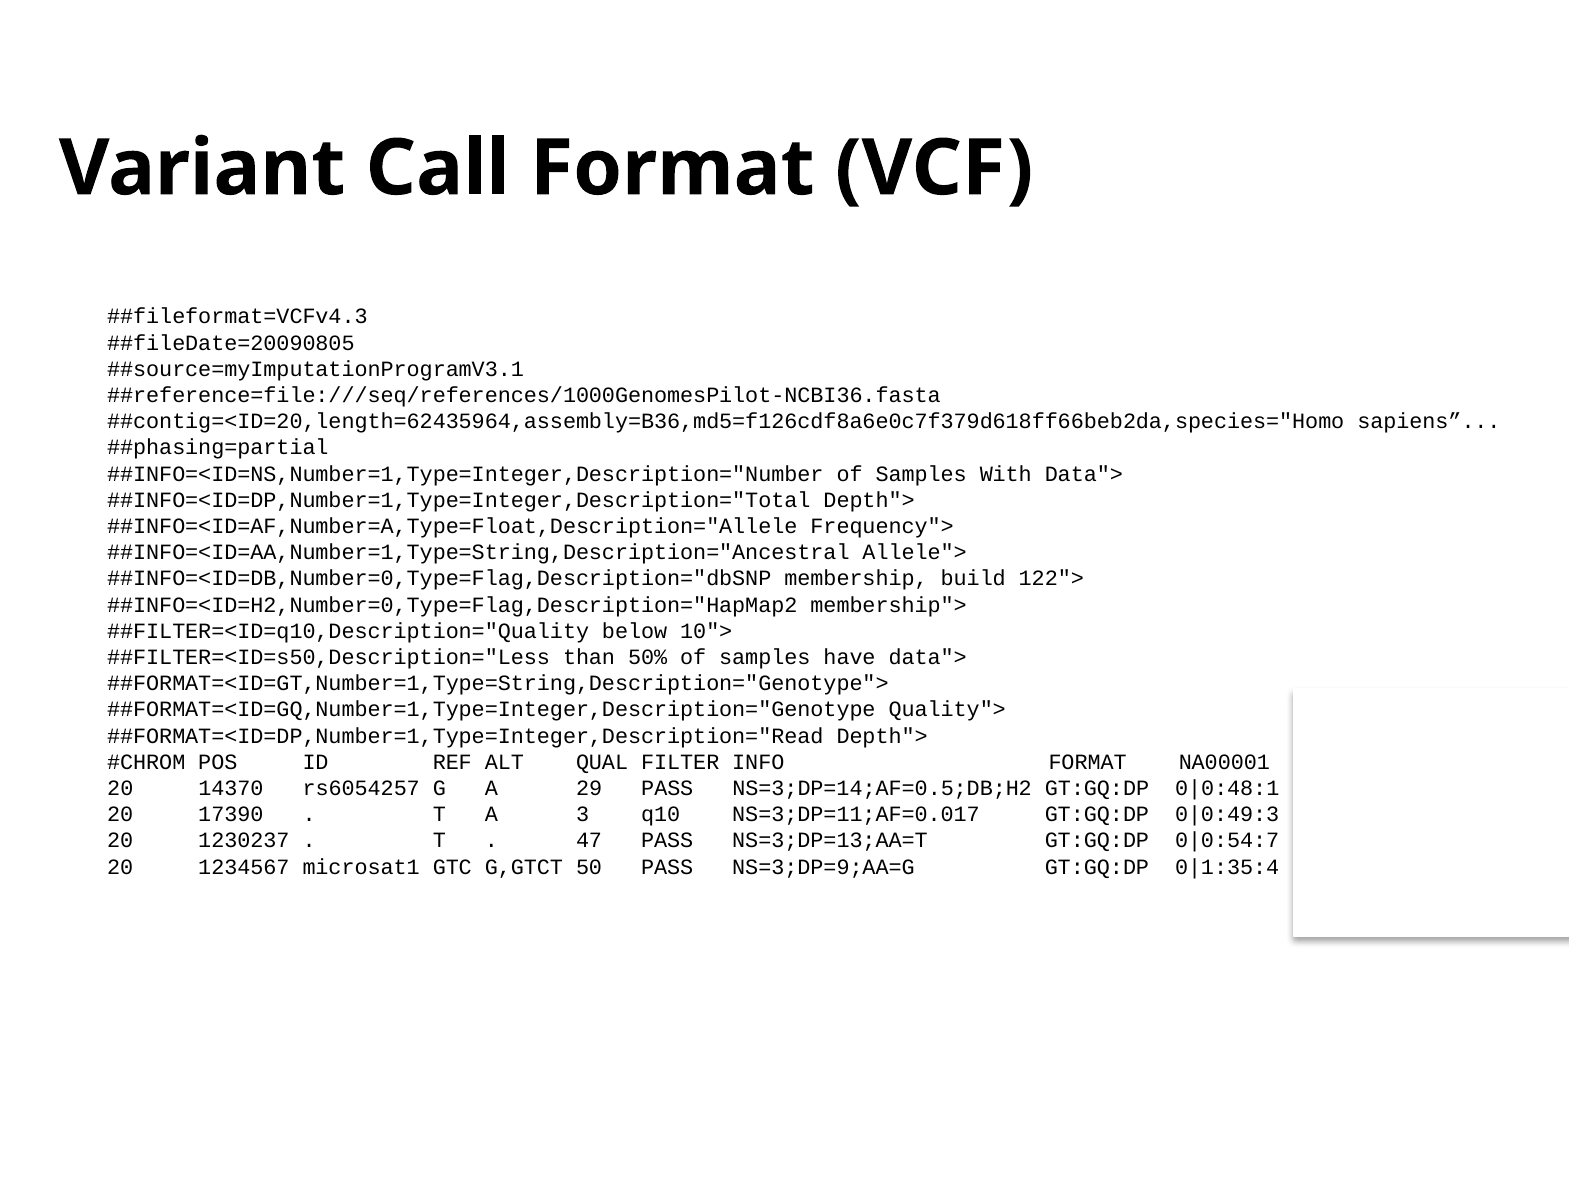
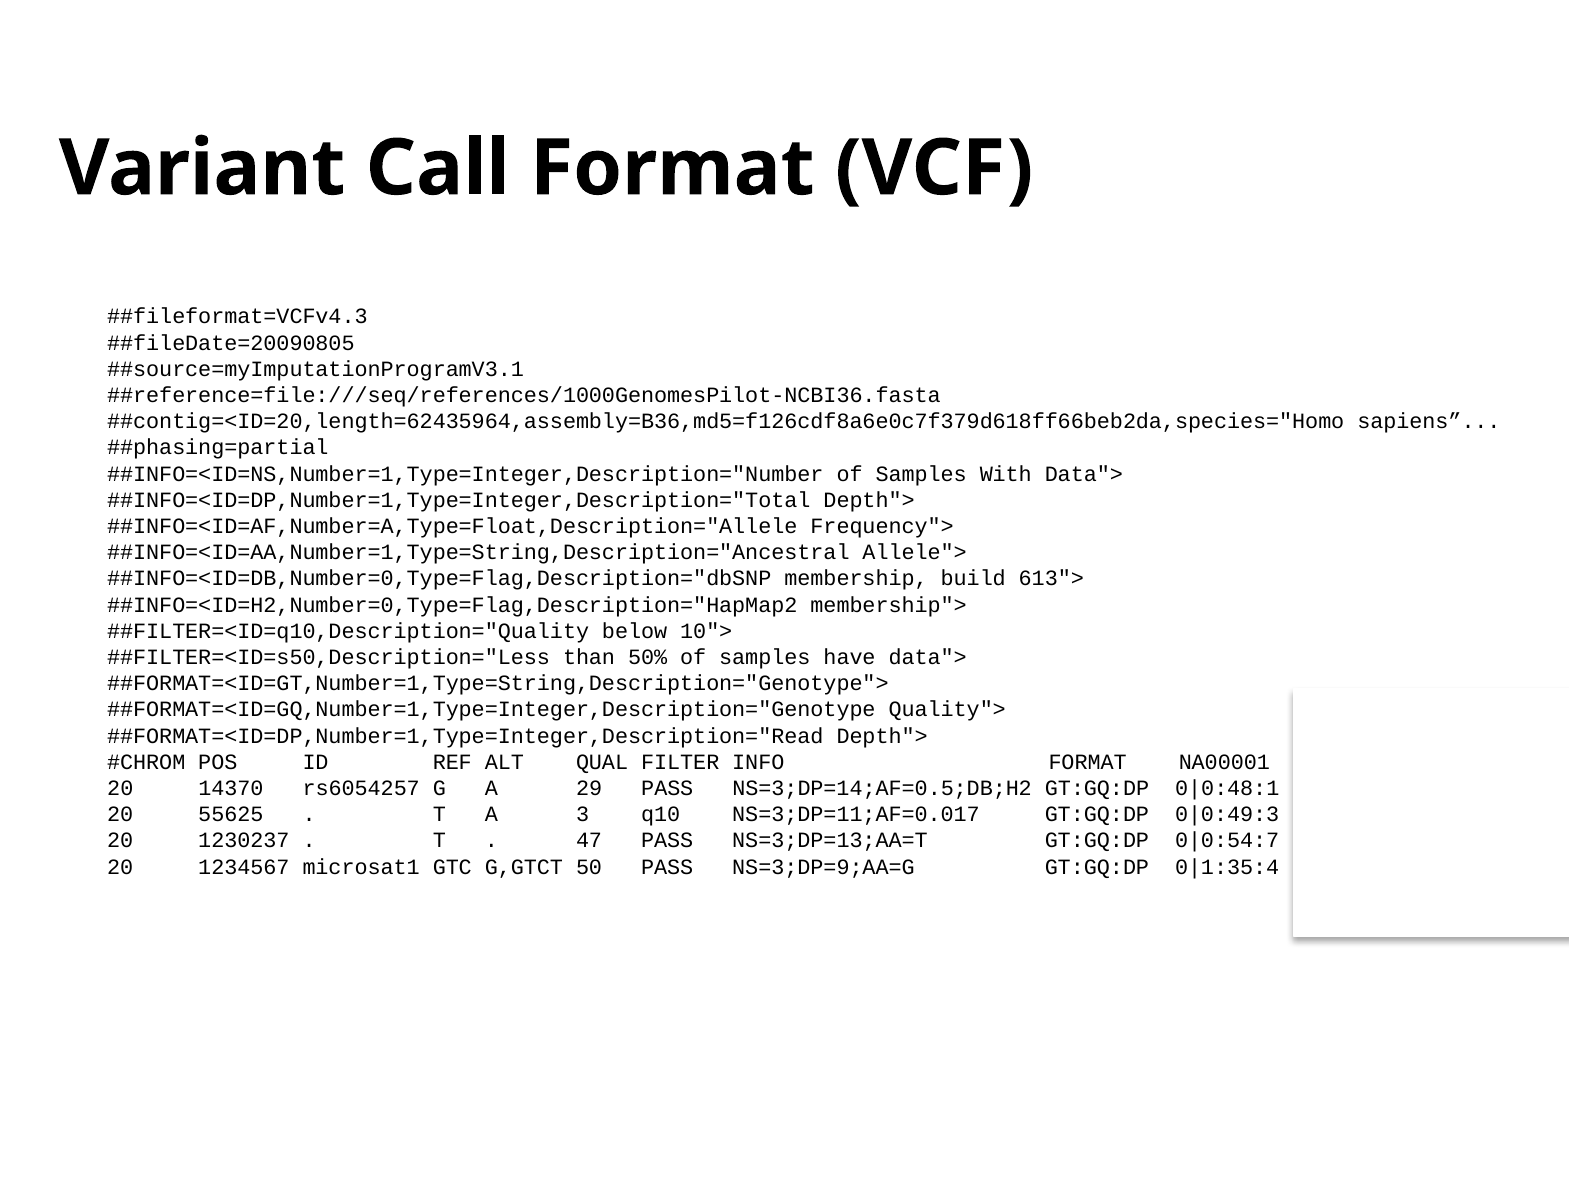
122">: 122"> -> 613">
17390: 17390 -> 55625
